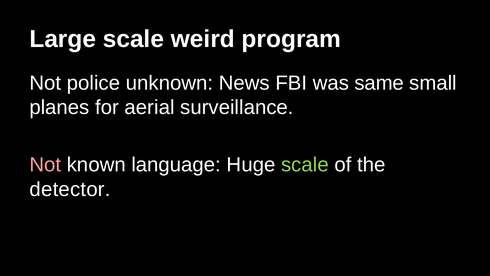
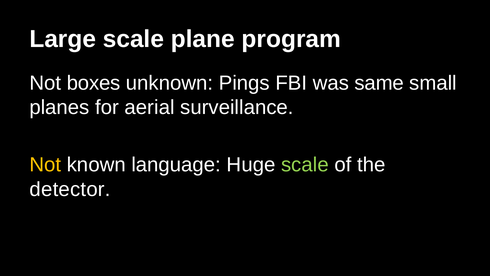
weird: weird -> plane
police: police -> boxes
News: News -> Pings
Not at (45, 165) colour: pink -> yellow
